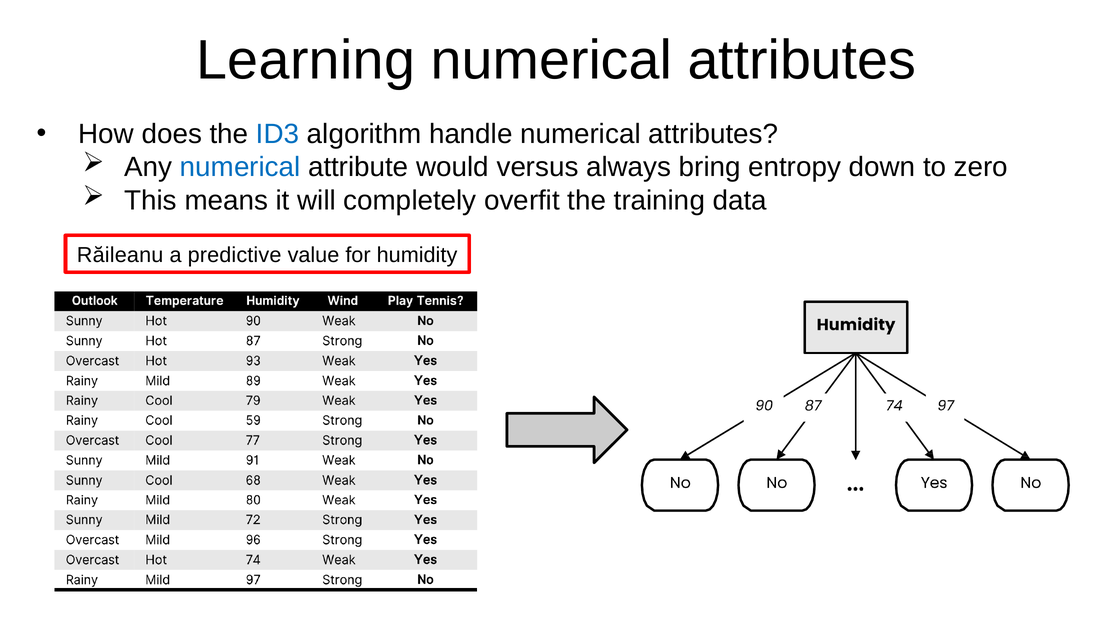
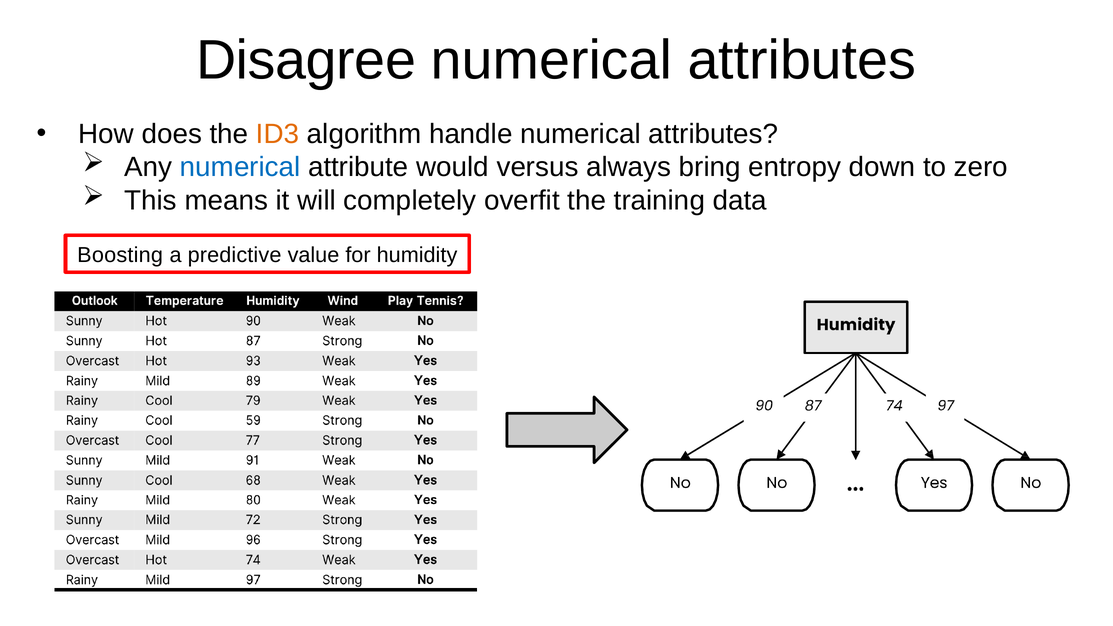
Learning: Learning -> Disagree
ID3 colour: blue -> orange
Răileanu: Răileanu -> Boosting
